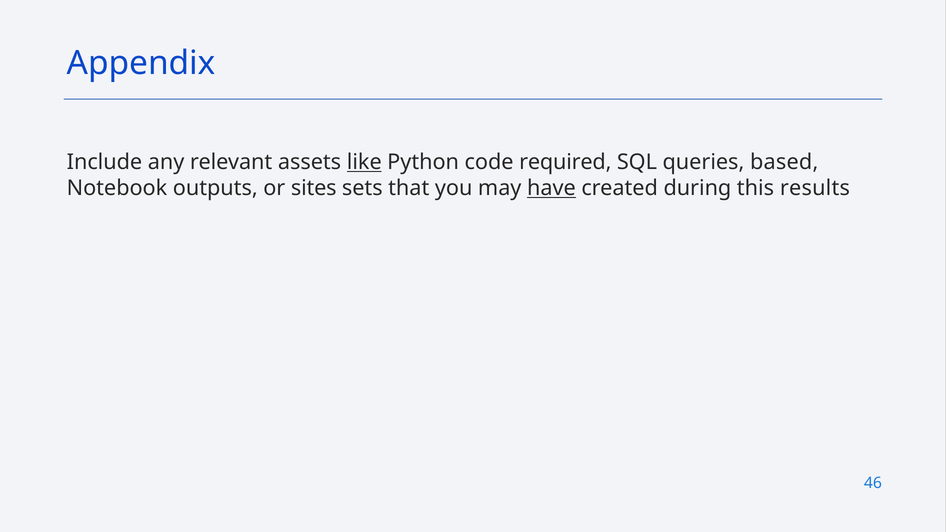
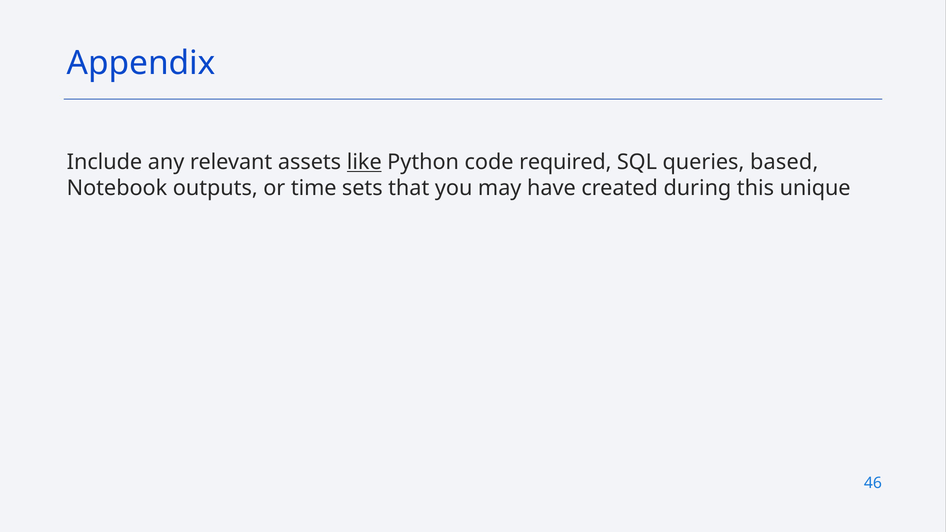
sites: sites -> time
have underline: present -> none
results: results -> unique
